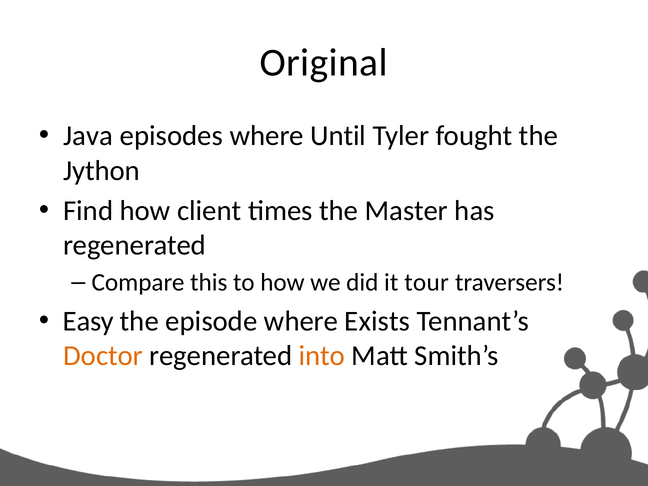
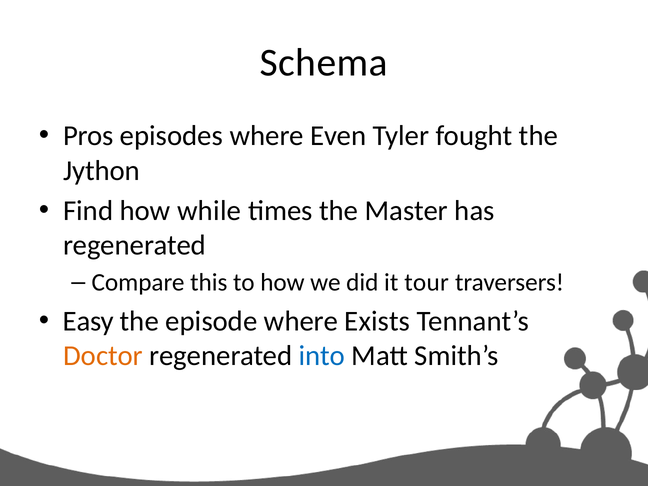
Original: Original -> Schema
Java: Java -> Pros
Until: Until -> Even
client: client -> while
into colour: orange -> blue
